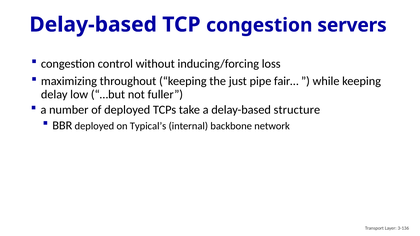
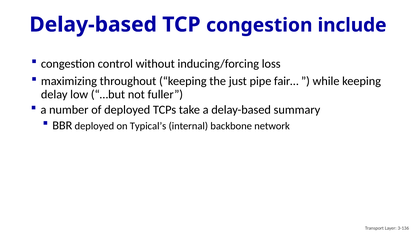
servers: servers -> include
structure: structure -> summary
